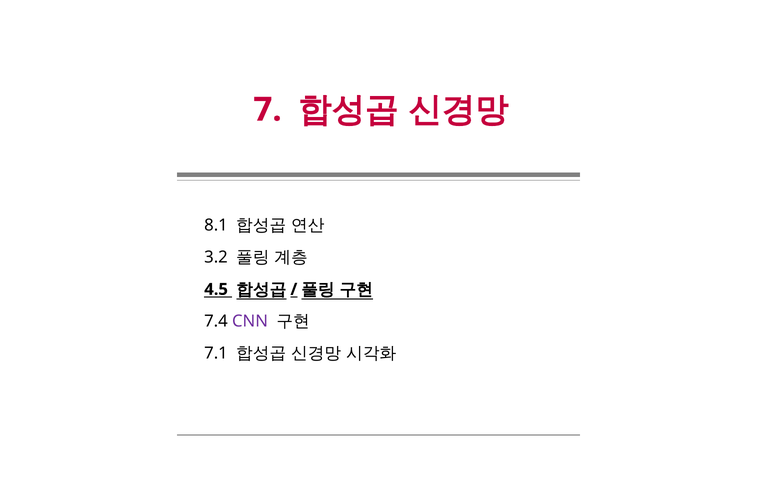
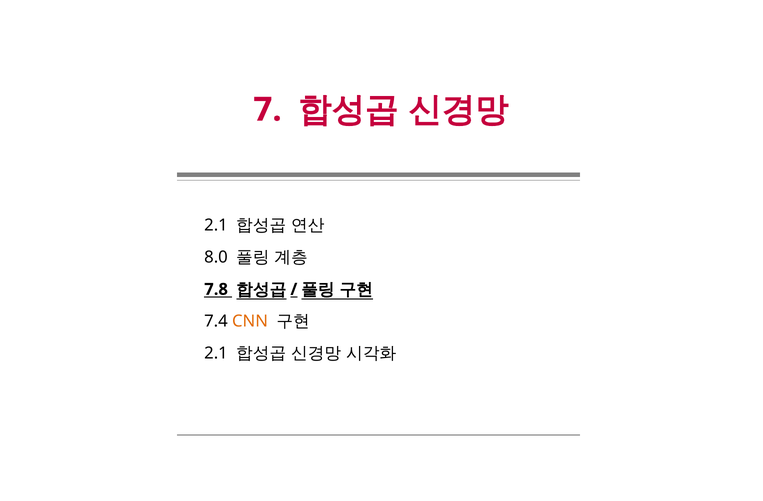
8.1 at (216, 226): 8.1 -> 2.1
3.2: 3.2 -> 8.0
4.5: 4.5 -> 7.8
CNN colour: purple -> orange
7.1 at (216, 353): 7.1 -> 2.1
